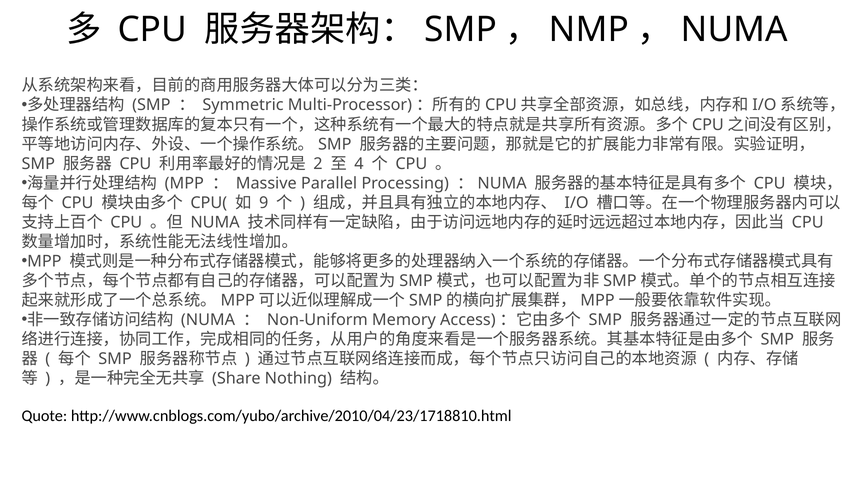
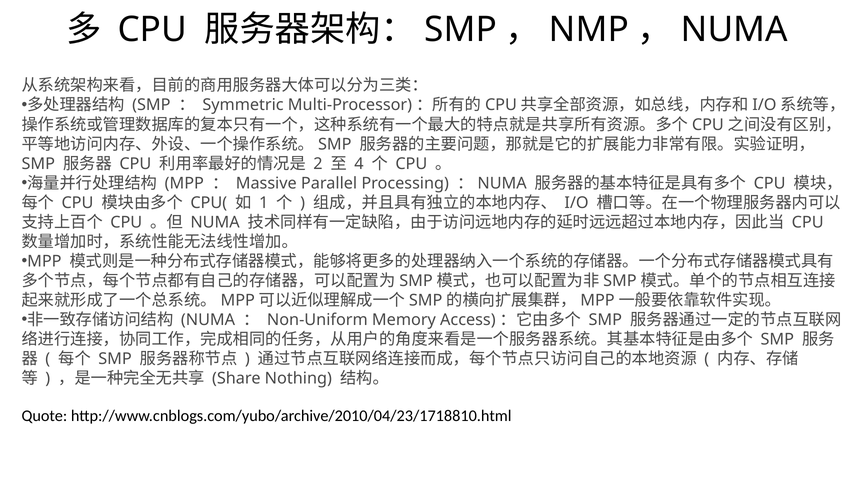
9: 9 -> 1
